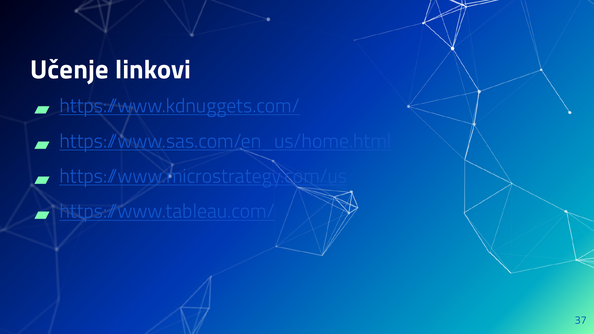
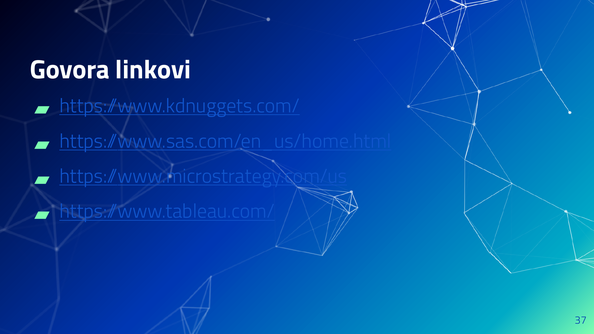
Učenje: Učenje -> Govora
